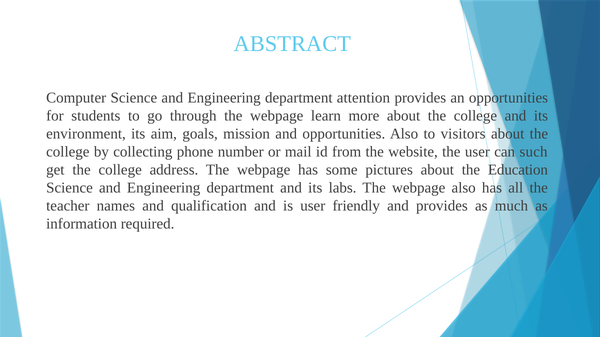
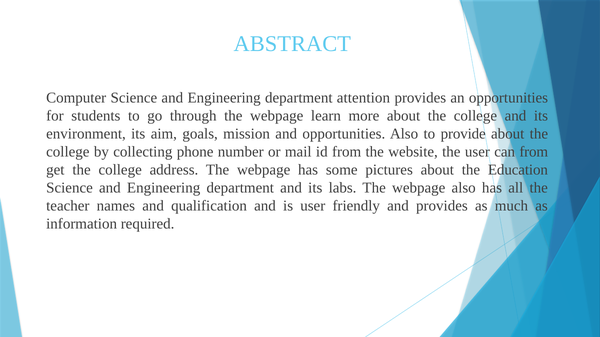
visitors: visitors -> provide
can such: such -> from
